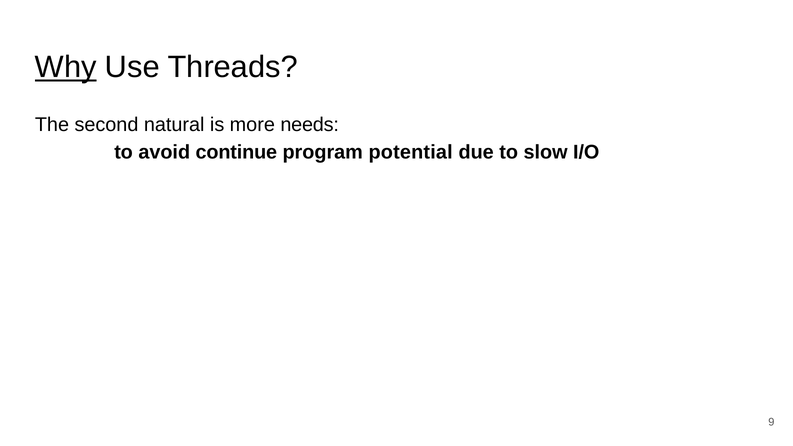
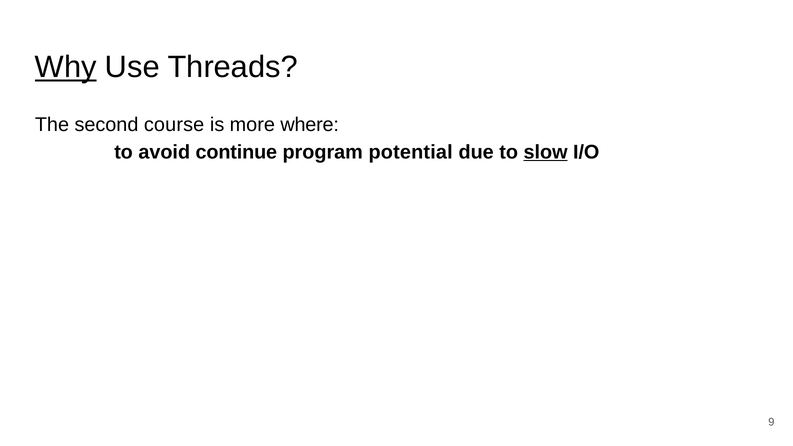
natural: natural -> course
needs: needs -> where
slow underline: none -> present
